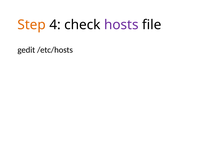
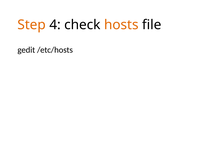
hosts colour: purple -> orange
